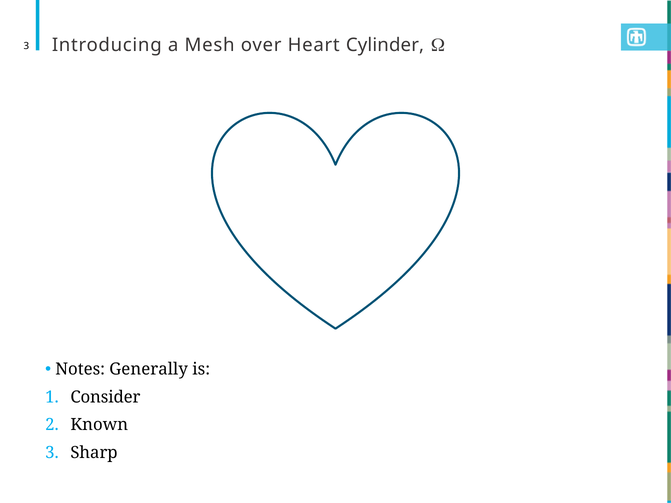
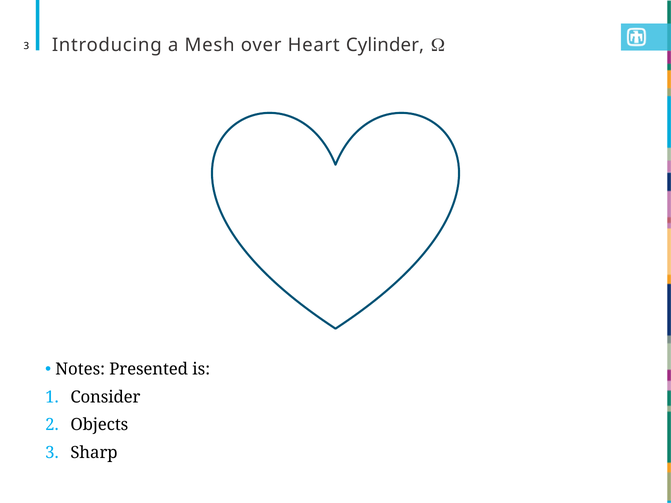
Generally: Generally -> Presented
Known: Known -> Objects
